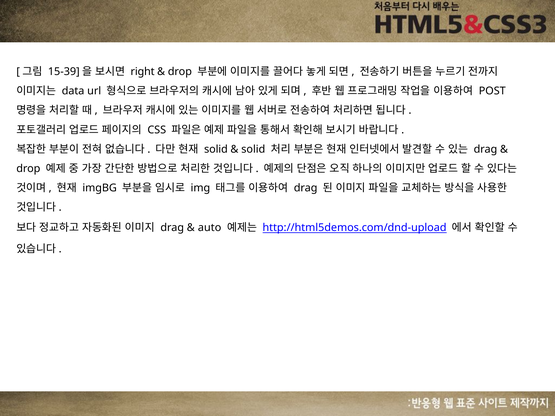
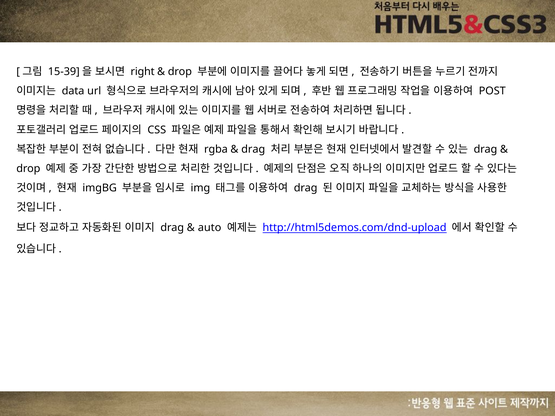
solid at (216, 149): solid -> rgba
solid at (253, 149): solid -> drag
